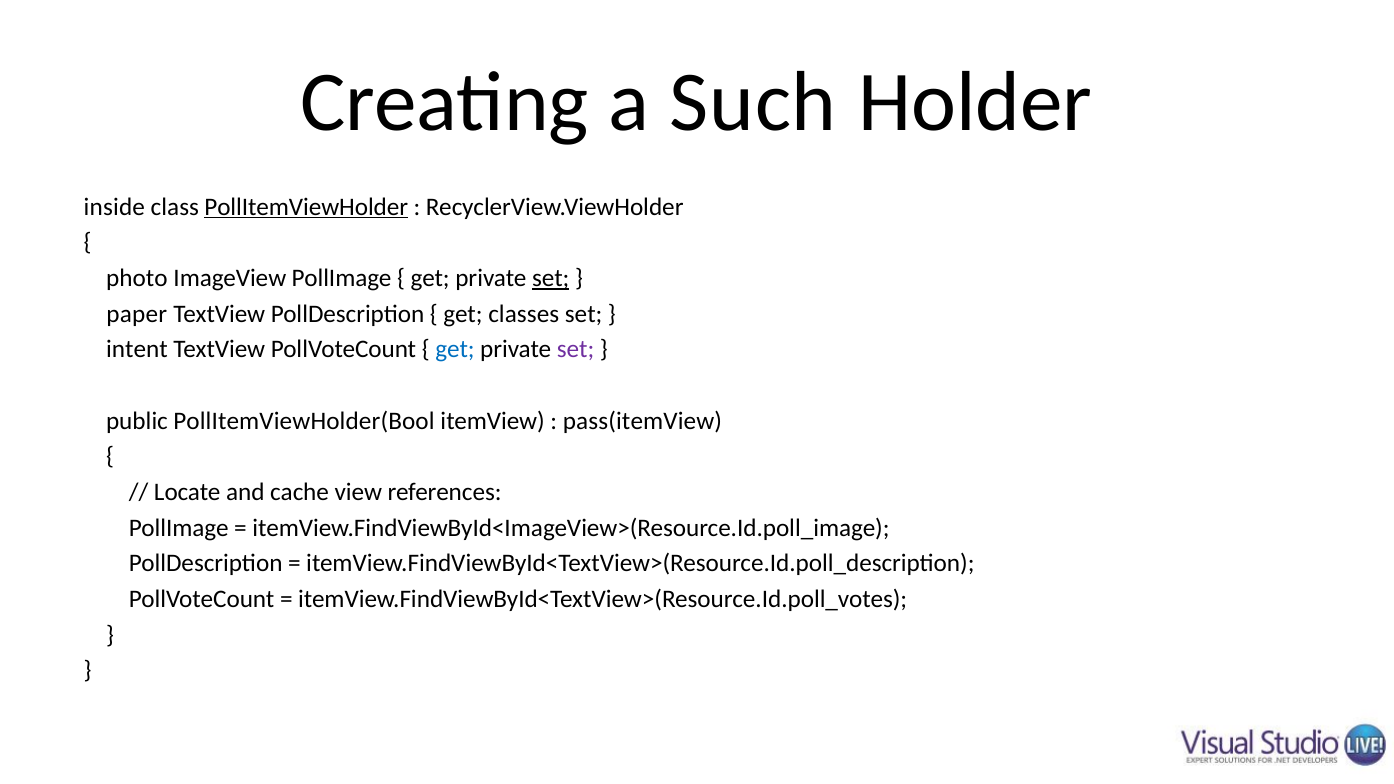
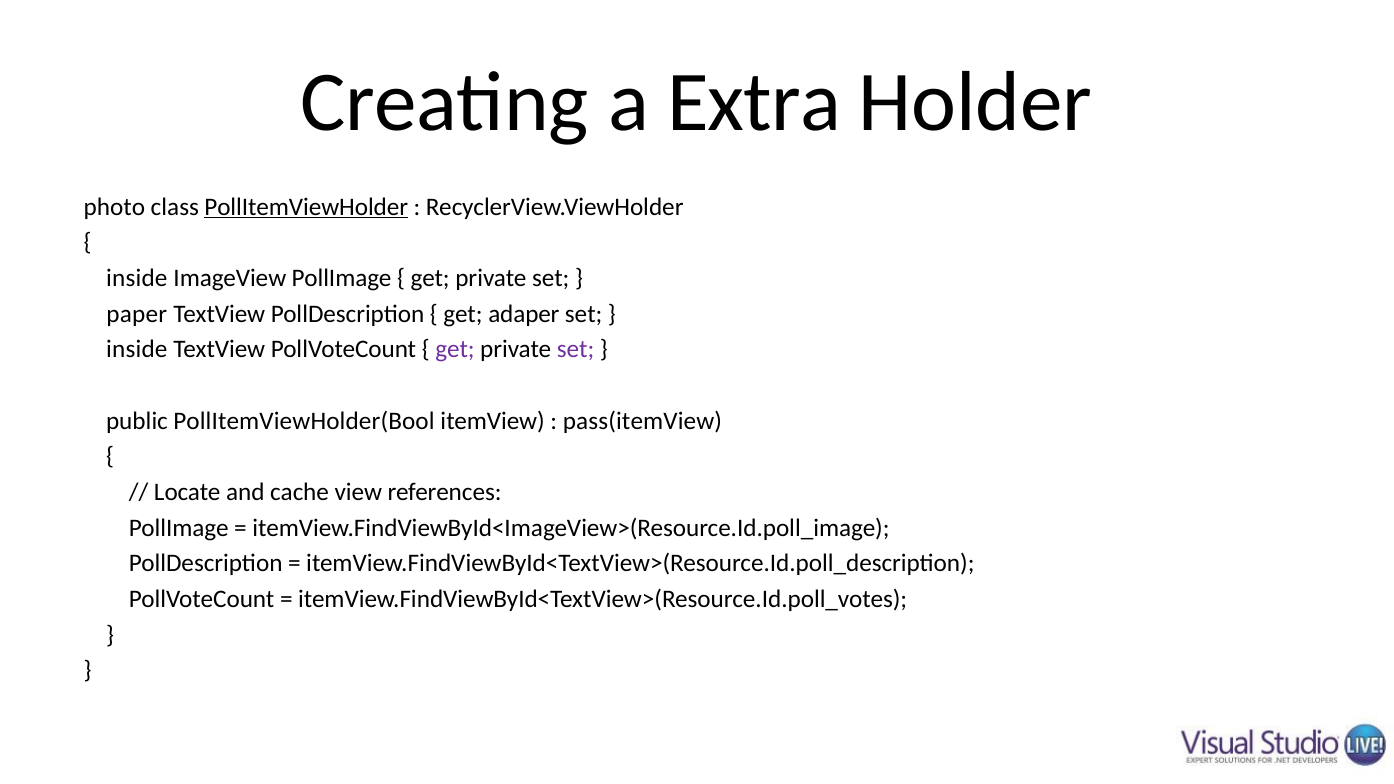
Such: Such -> Extra
inside: inside -> photo
photo at (137, 278): photo -> inside
set at (551, 278) underline: present -> none
classes: classes -> adaper
intent at (137, 350): intent -> inside
get at (455, 350) colour: blue -> purple
